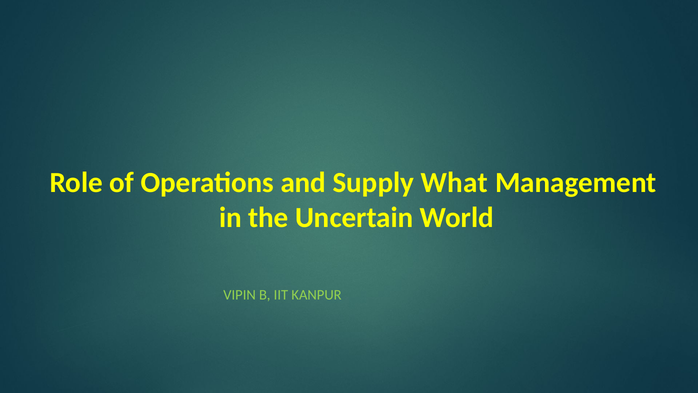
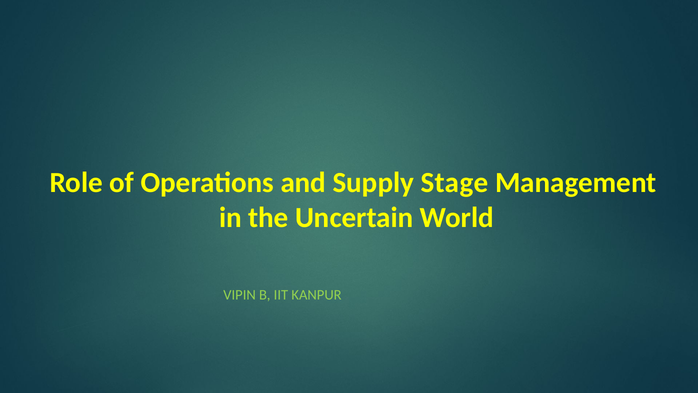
What: What -> Stage
